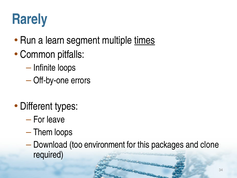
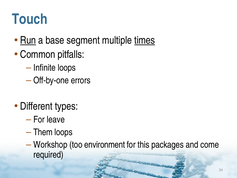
Rarely: Rarely -> Touch
Run underline: none -> present
learn: learn -> base
Download: Download -> Workshop
clone: clone -> come
